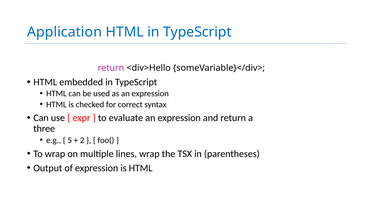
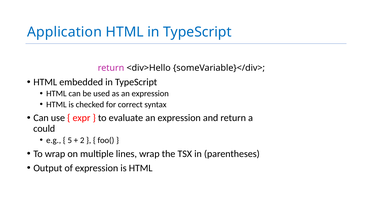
three: three -> could
